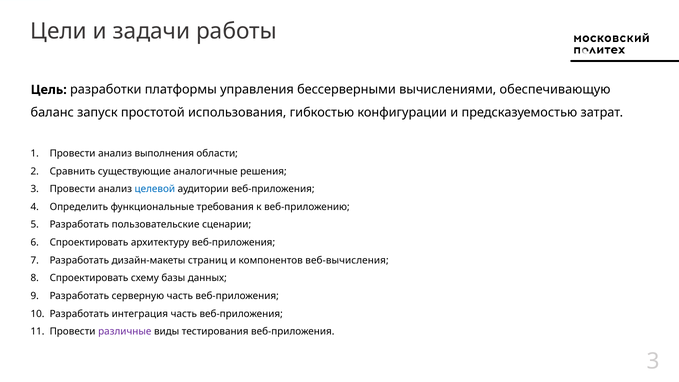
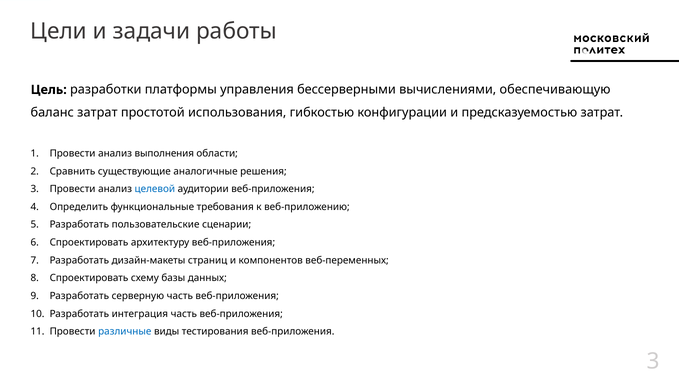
баланс запуск: запуск -> затрат
веб-вычисления: веб-вычисления -> веб-переменных
различные colour: purple -> blue
